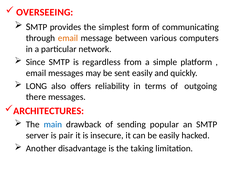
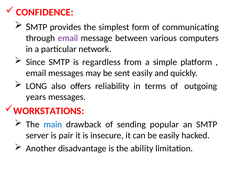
OVERSEEING: OVERSEEING -> CONFIDENCE
email at (68, 38) colour: orange -> purple
there: there -> years
ARCHITECTURES: ARCHITECTURES -> WORKSTATIONS
taking: taking -> ability
